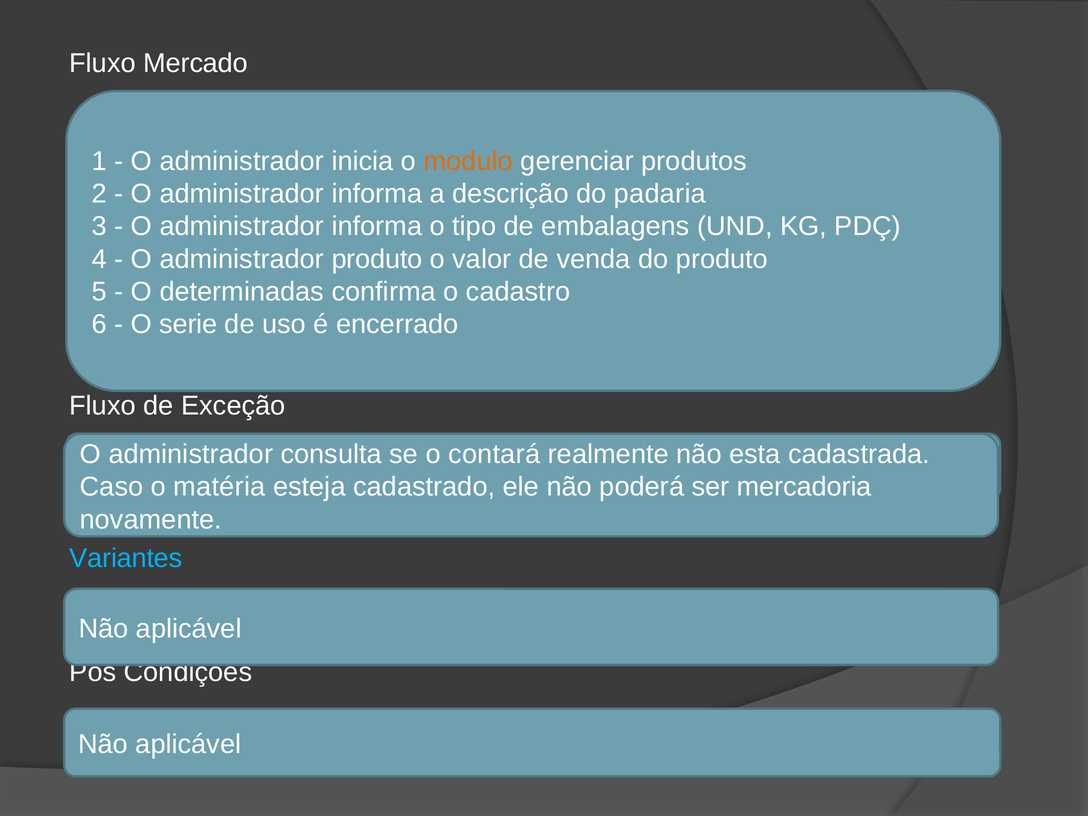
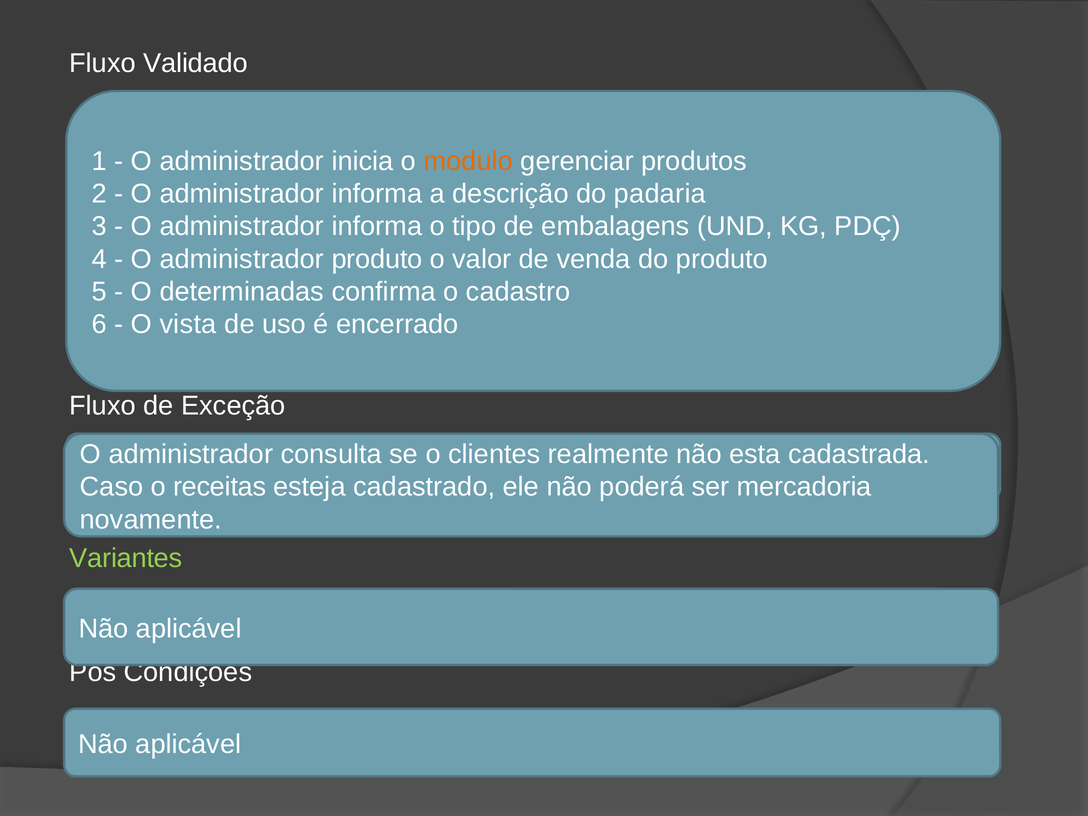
Mercado: Mercado -> Validado
serie: serie -> vista
contará: contará -> clientes
matéria: matéria -> receitas
Variantes colour: light blue -> light green
